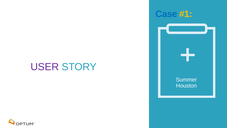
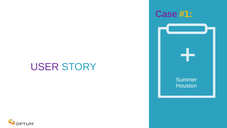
Case colour: blue -> purple
